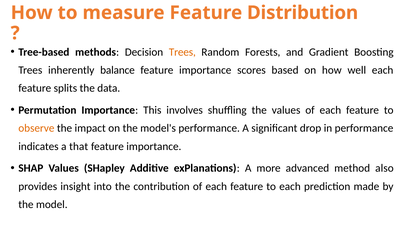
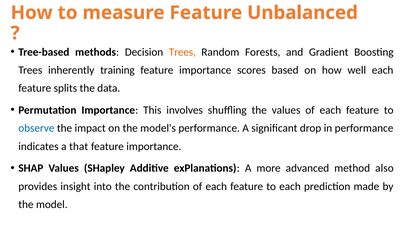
Distribution: Distribution -> Unbalanced
balance: balance -> training
observe colour: orange -> blue
